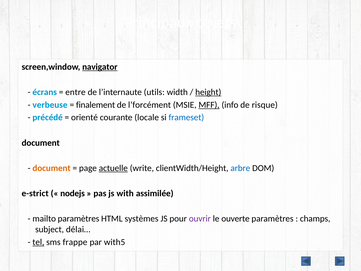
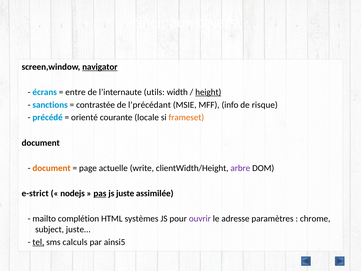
verbeuse: verbeuse -> sanctions
finalement: finalement -> contrastée
l’forcément: l’forcément -> l’précédant
MFF underline: present -> none
frameset colour: blue -> orange
actuelle underline: present -> none
arbre colour: blue -> purple
pas underline: none -> present
with: with -> juste
mailto paramètres: paramètres -> complétion
ouverte: ouverte -> adresse
champs: champs -> chrome
délai…: délai… -> juste…
frappe: frappe -> calculs
with5: with5 -> ainsi5
